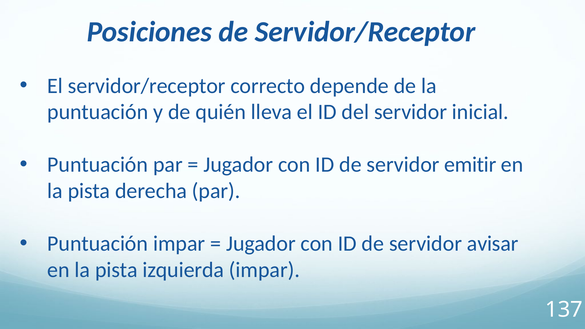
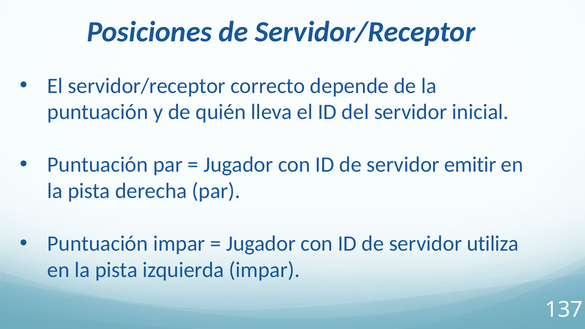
avisar: avisar -> utiliza
